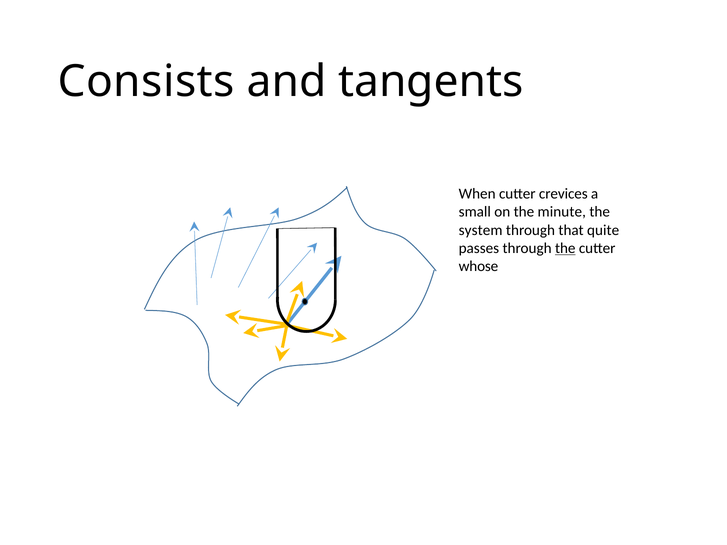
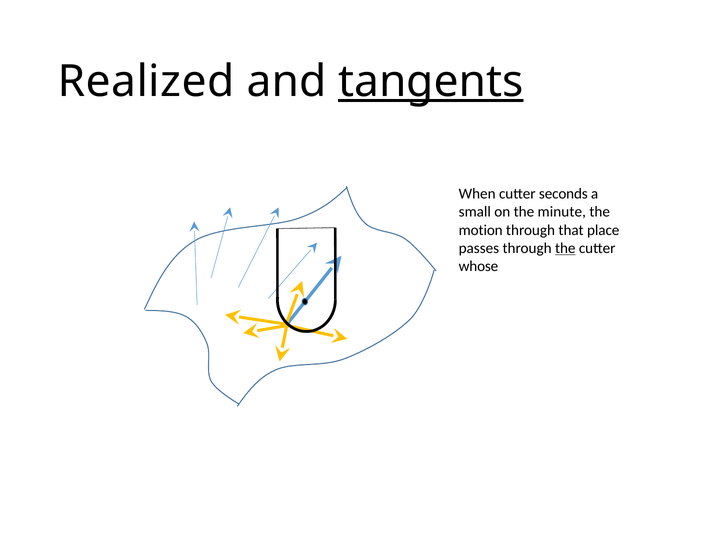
Consists: Consists -> Realized
tangents underline: none -> present
crevices: crevices -> seconds
system: system -> motion
quite: quite -> place
